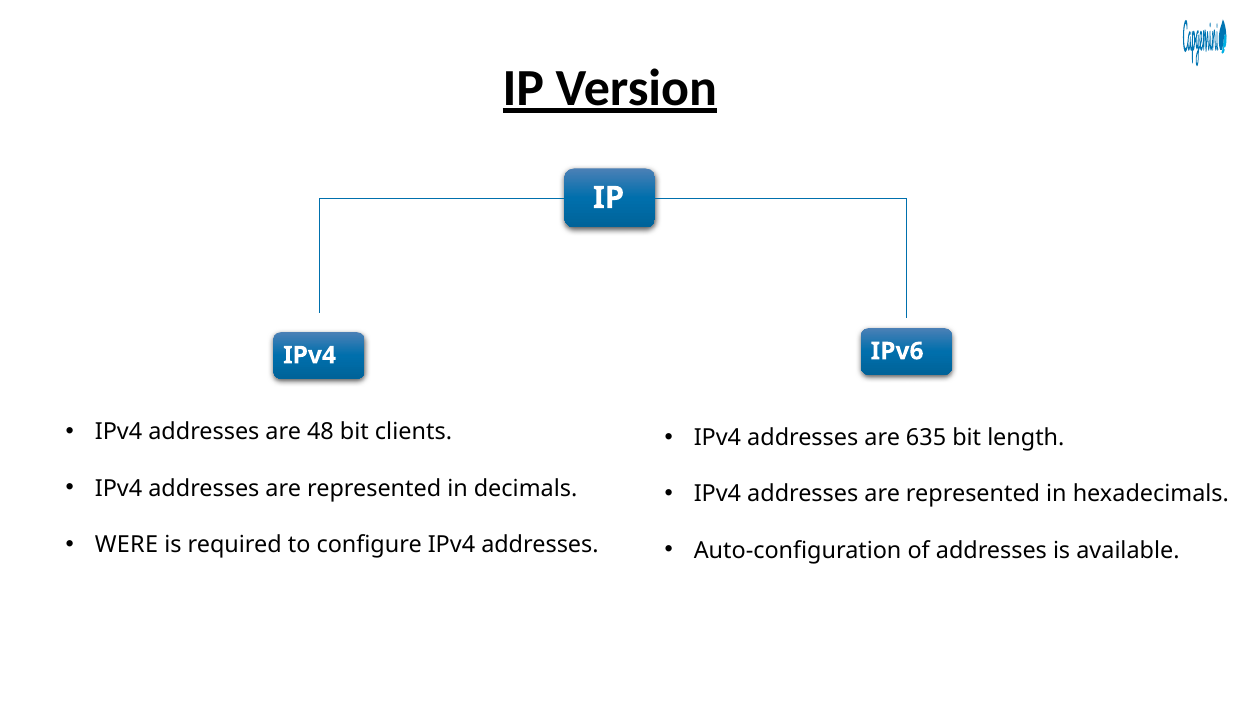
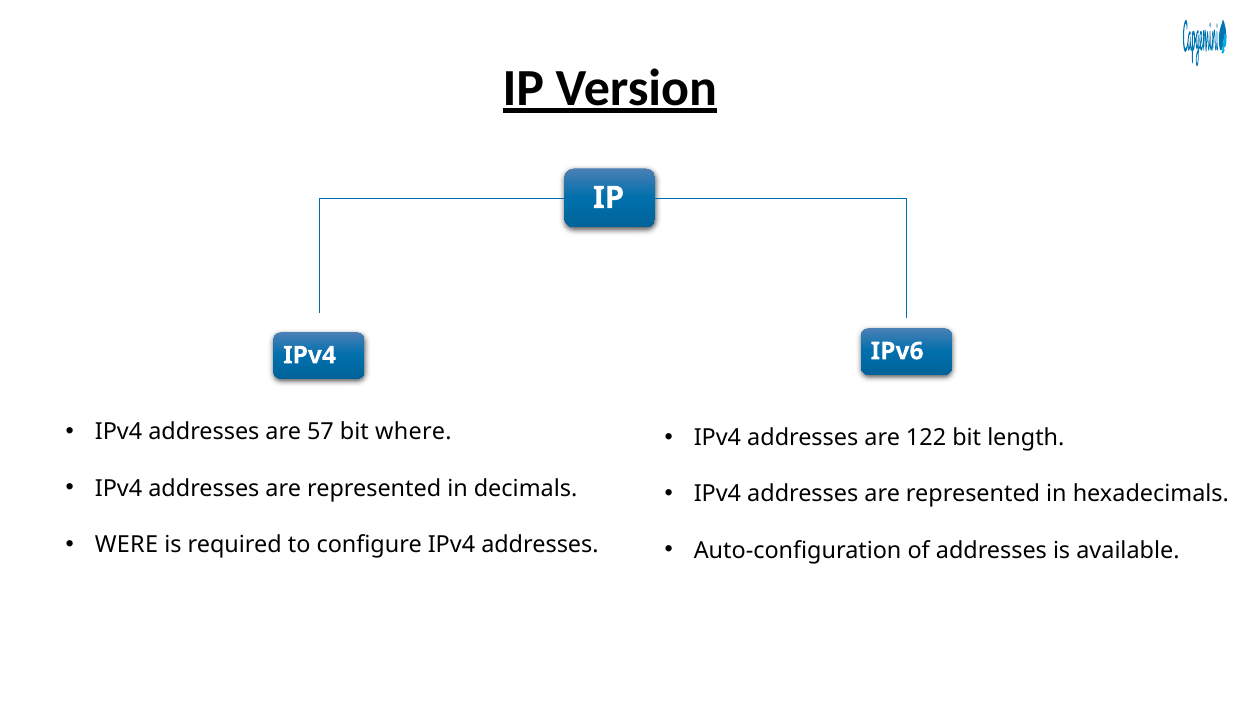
48: 48 -> 57
clients: clients -> where
635: 635 -> 122
